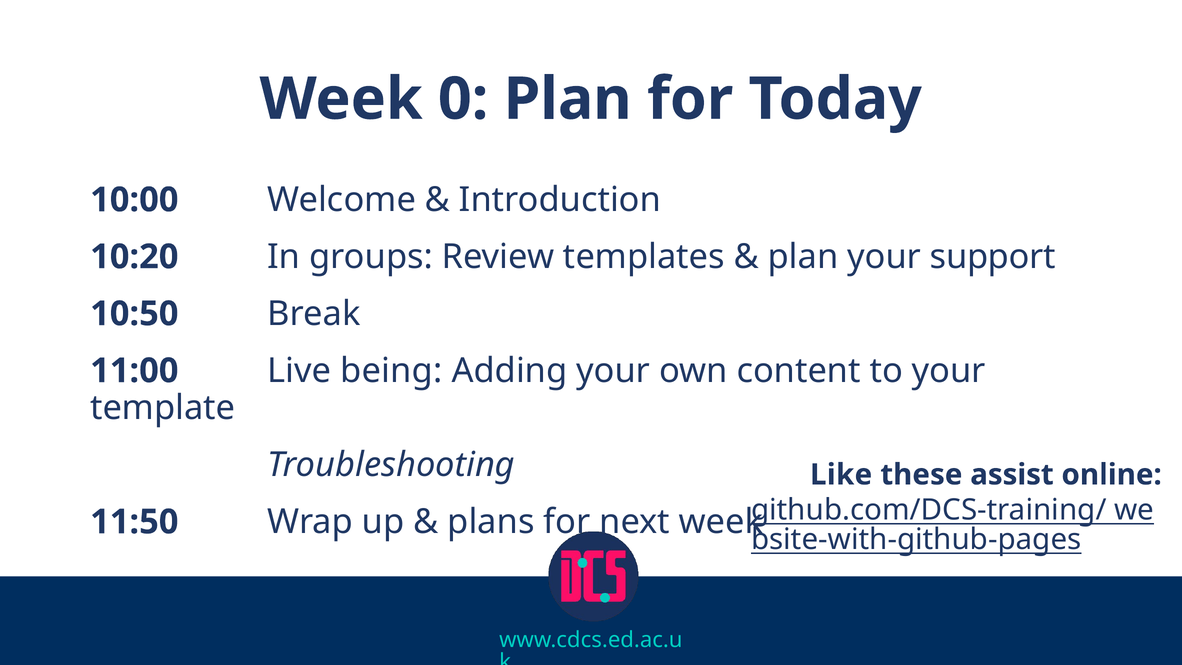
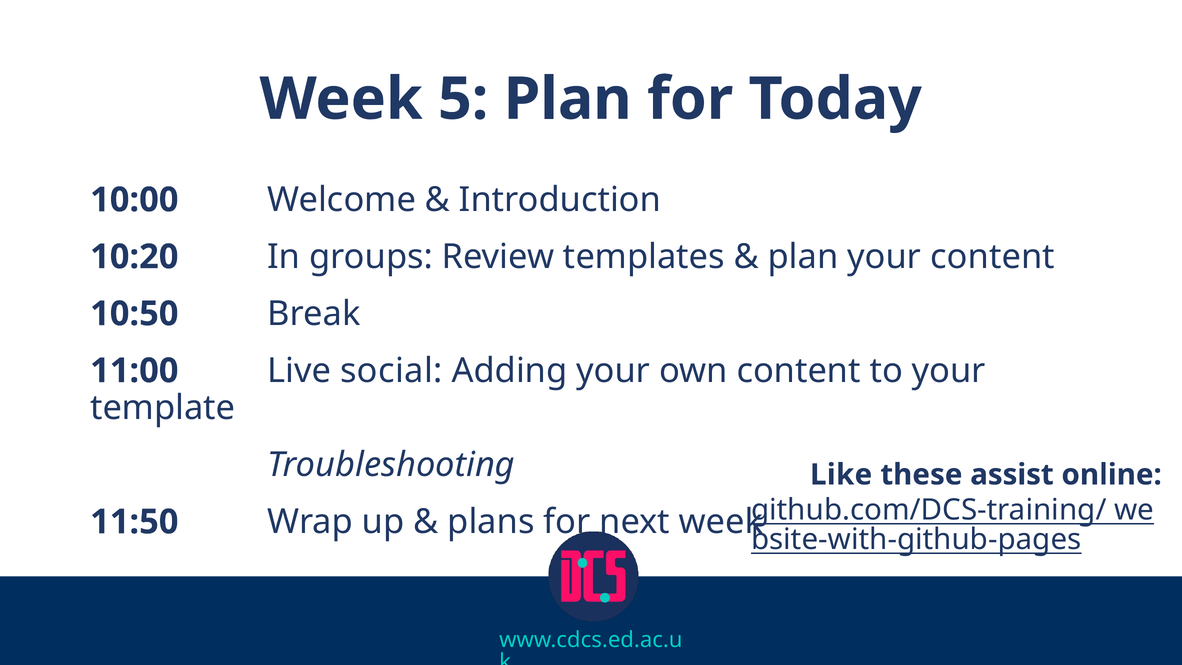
0: 0 -> 5
your support: support -> content
being: being -> social
